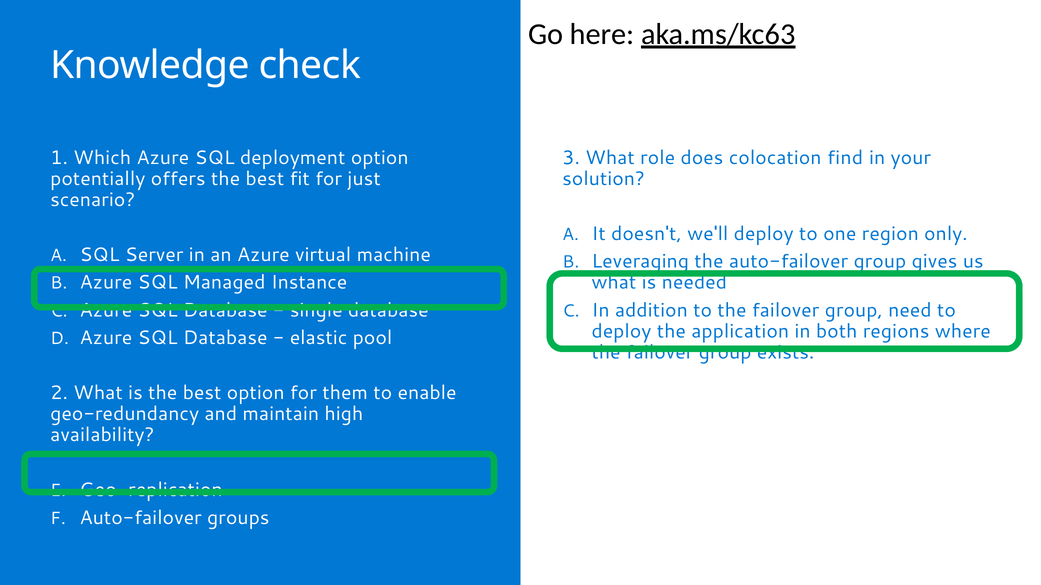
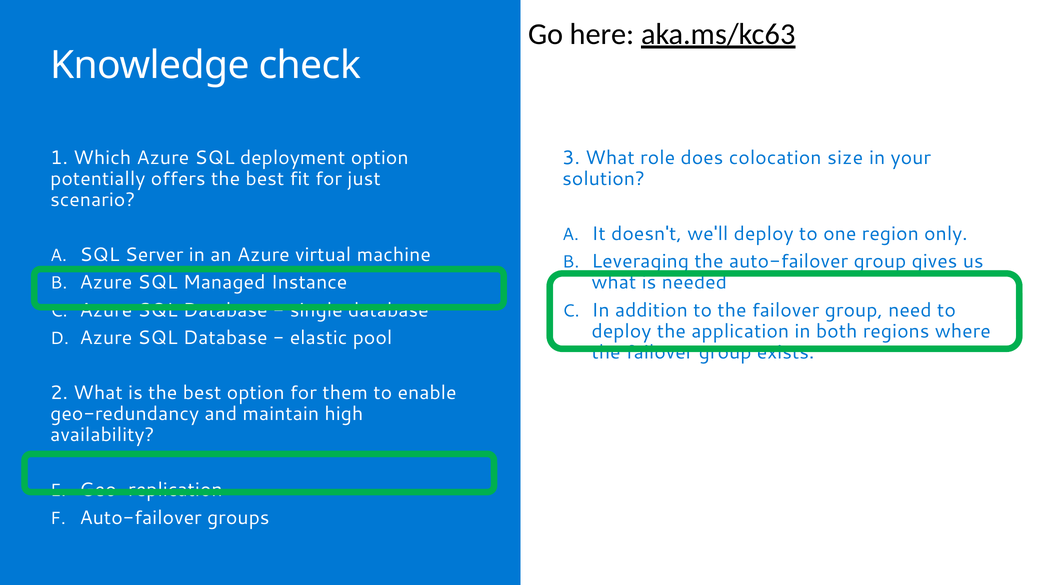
find: find -> size
